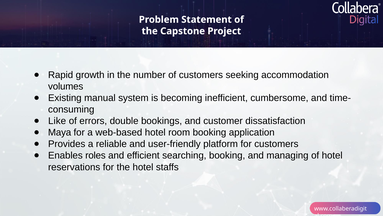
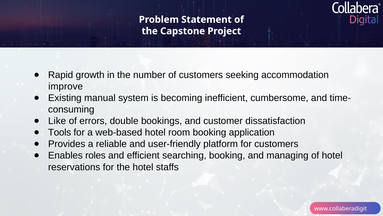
volumes: volumes -> improve
Maya: Maya -> Tools
